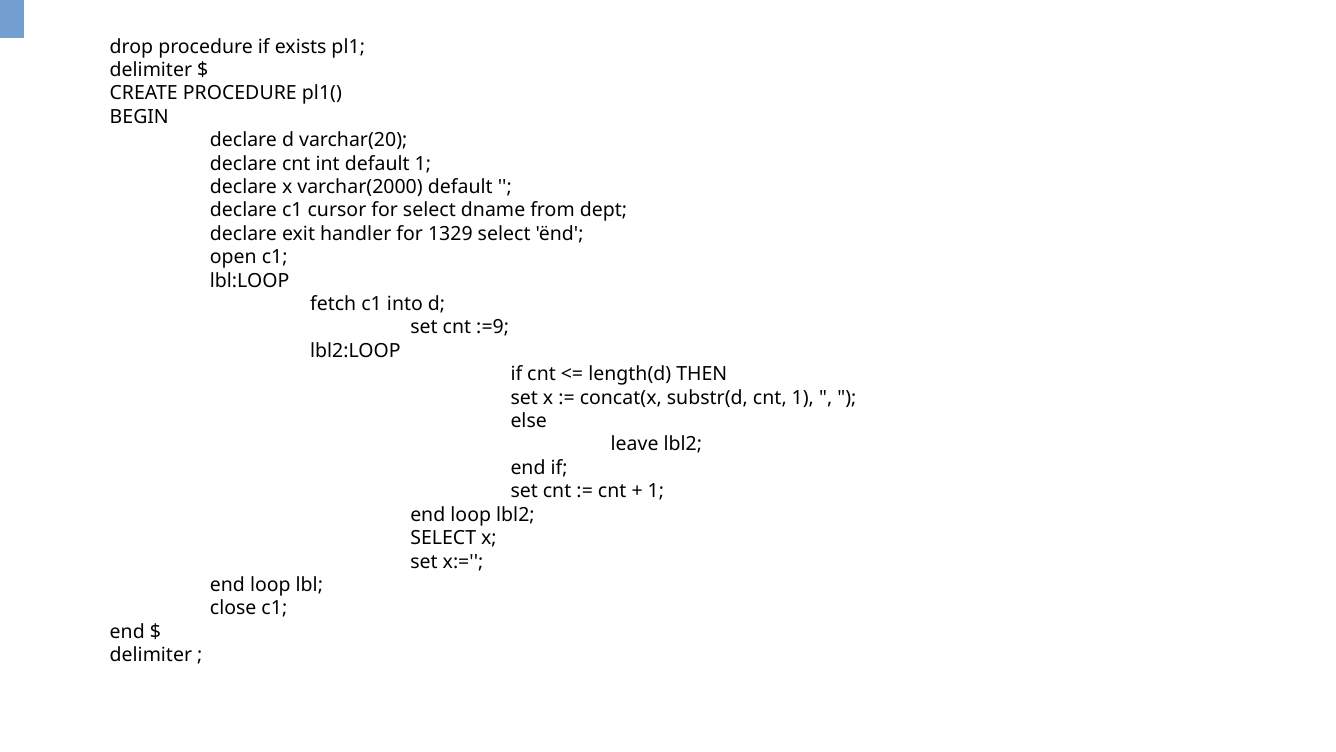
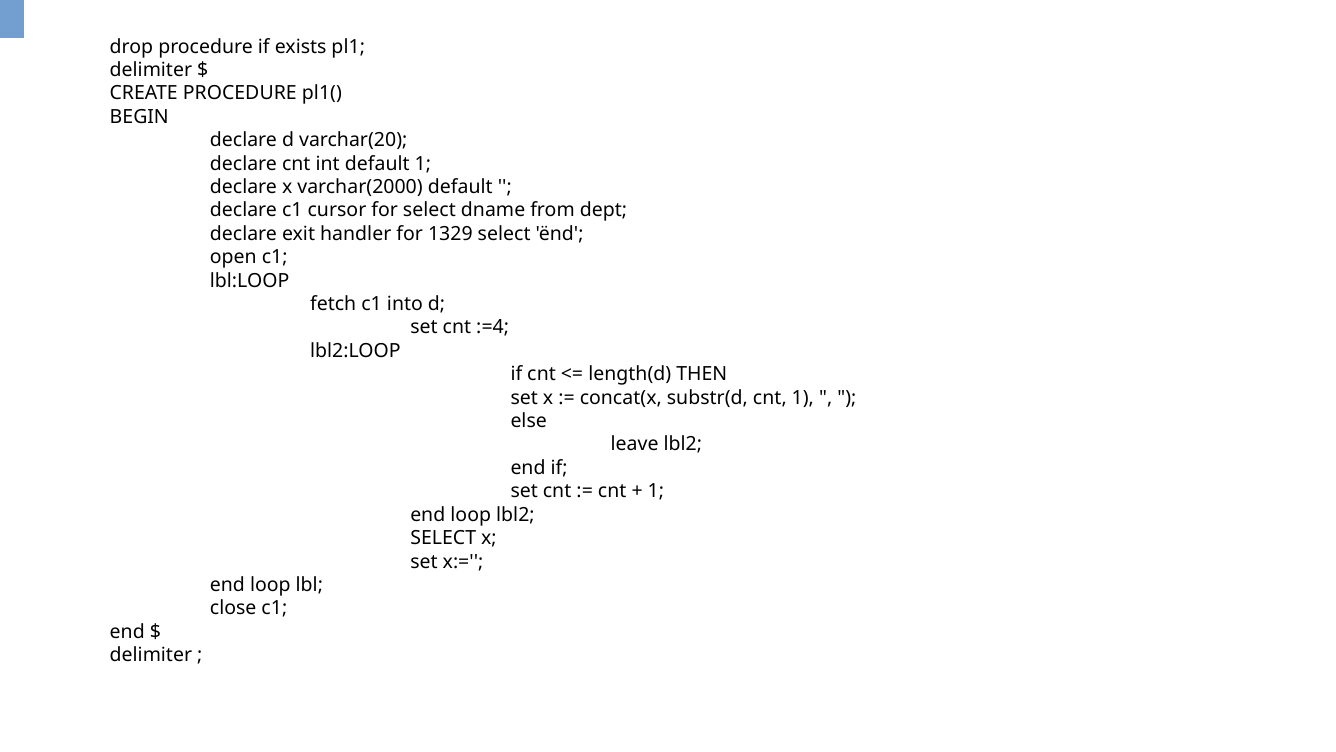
:=9: :=9 -> :=4
